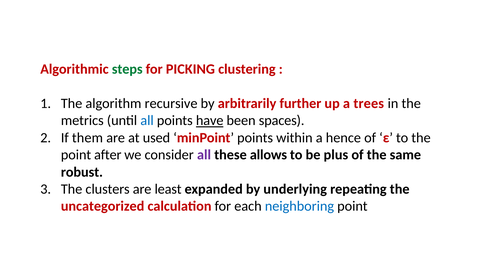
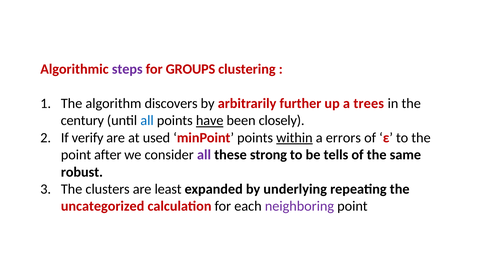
steps colour: green -> purple
PICKING: PICKING -> GROUPS
recursive: recursive -> discovers
metrics: metrics -> century
spaces: spaces -> closely
them: them -> verify
within underline: none -> present
hence: hence -> errors
allows: allows -> strong
plus: plus -> tells
neighboring colour: blue -> purple
